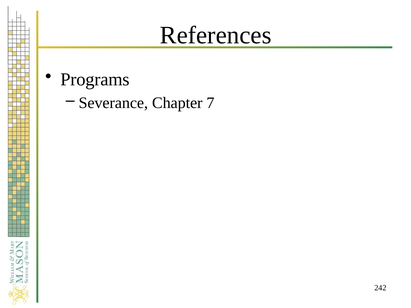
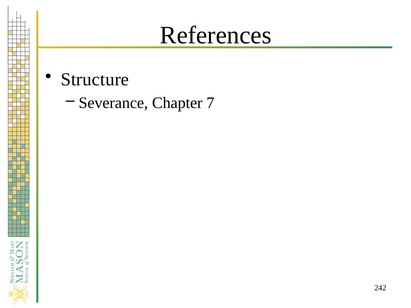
Programs: Programs -> Structure
